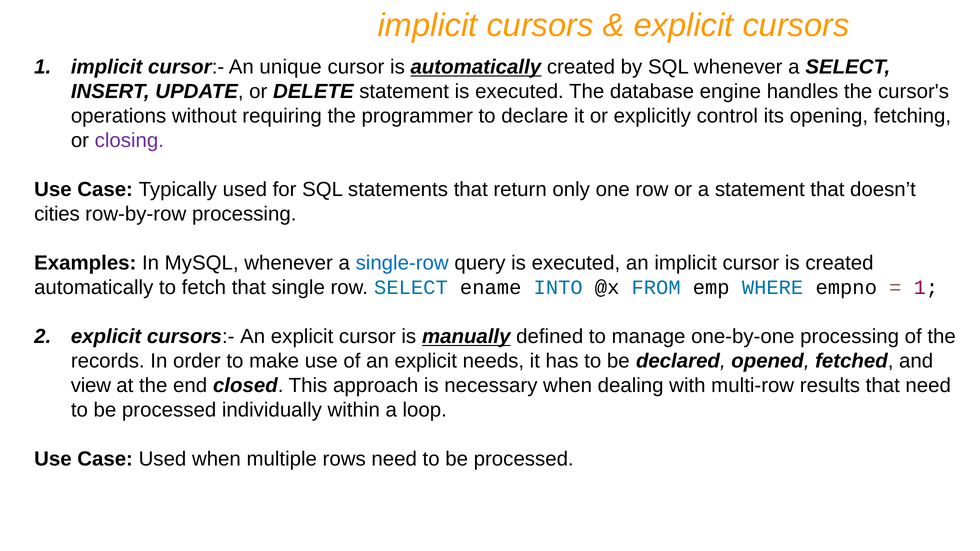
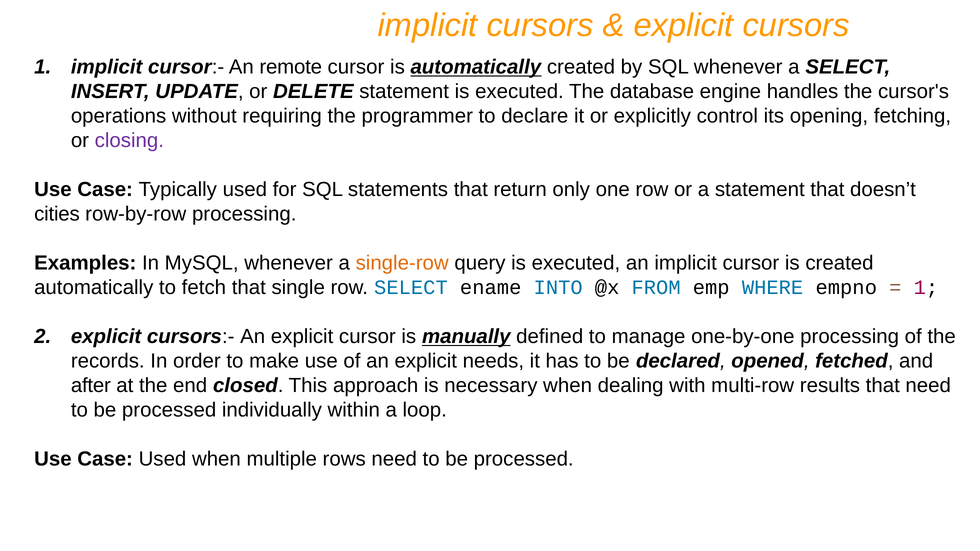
unique: unique -> remote
single-row colour: blue -> orange
view: view -> after
